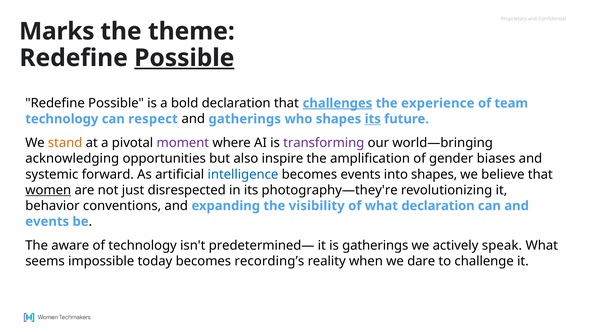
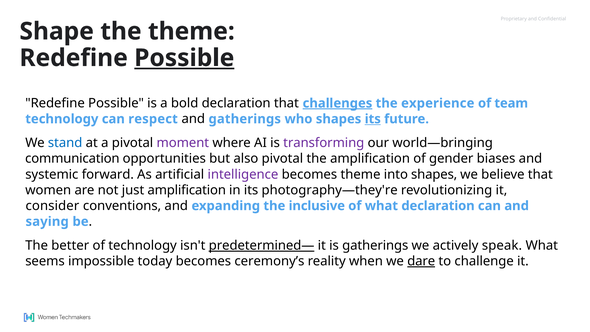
Marks: Marks -> Shape
stand colour: orange -> blue
acknowledging: acknowledging -> communication
also inspire: inspire -> pivotal
intelligence colour: blue -> purple
becomes events: events -> theme
women underline: present -> none
just disrespected: disrespected -> amplification
behavior: behavior -> consider
visibility: visibility -> inclusive
events at (47, 221): events -> saying
aware: aware -> better
predetermined— underline: none -> present
recording’s: recording’s -> ceremony’s
dare underline: none -> present
